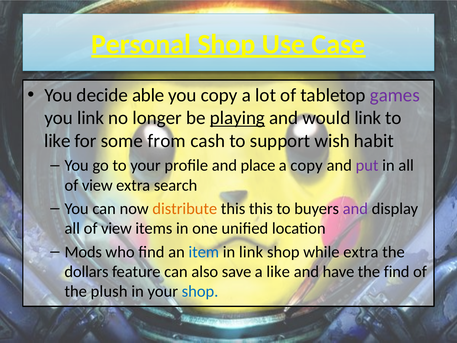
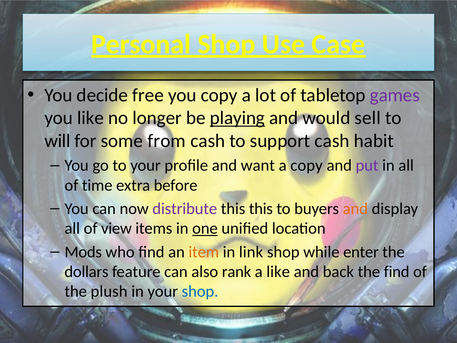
able: able -> free
you link: link -> like
would link: link -> sell
like at (57, 141): like -> will
support wish: wish -> cash
place: place -> want
view at (97, 185): view -> time
search: search -> before
distribute colour: orange -> purple
and at (355, 209) colour: purple -> orange
one underline: none -> present
item colour: blue -> orange
while extra: extra -> enter
save: save -> rank
have: have -> back
